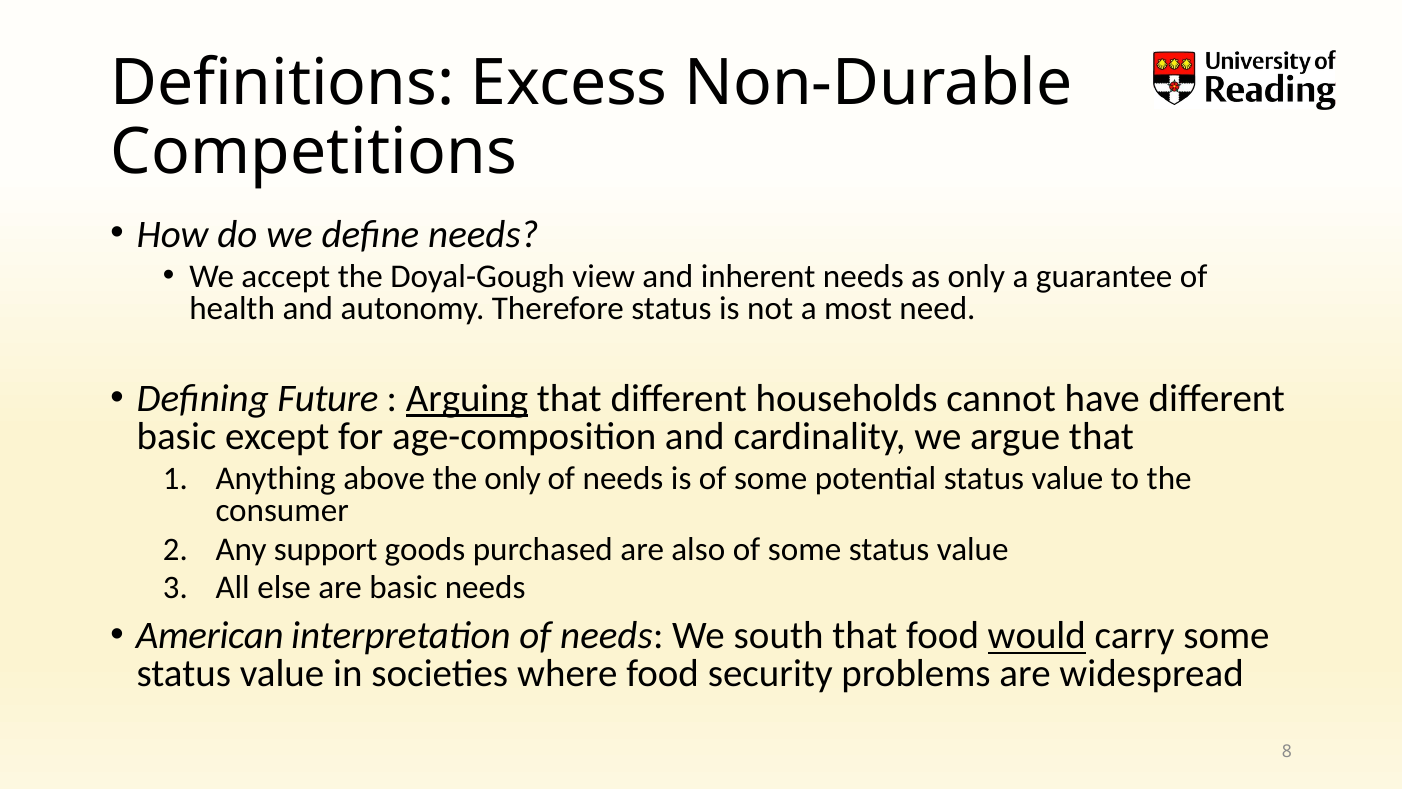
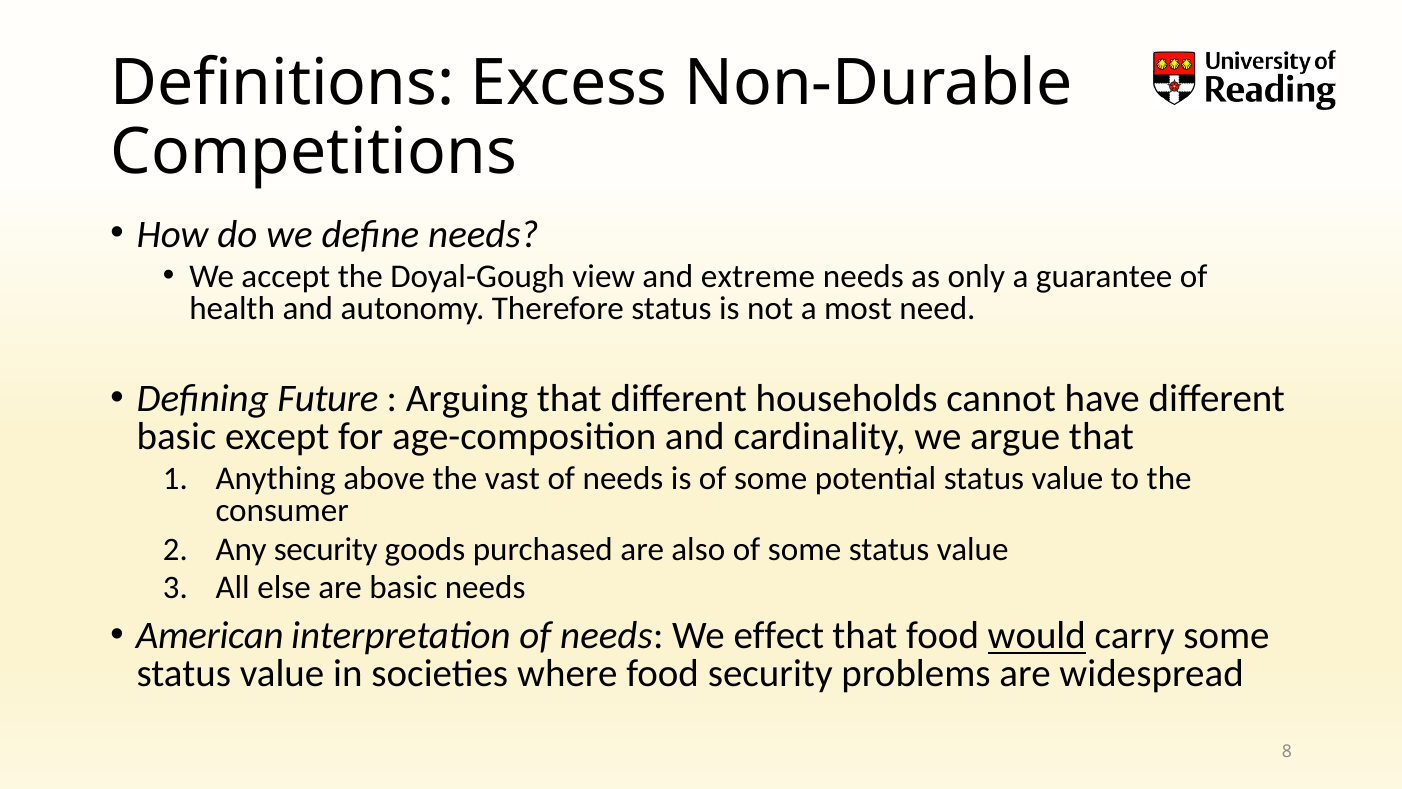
inherent: inherent -> extreme
Arguing underline: present -> none
the only: only -> vast
Any support: support -> security
south: south -> effect
